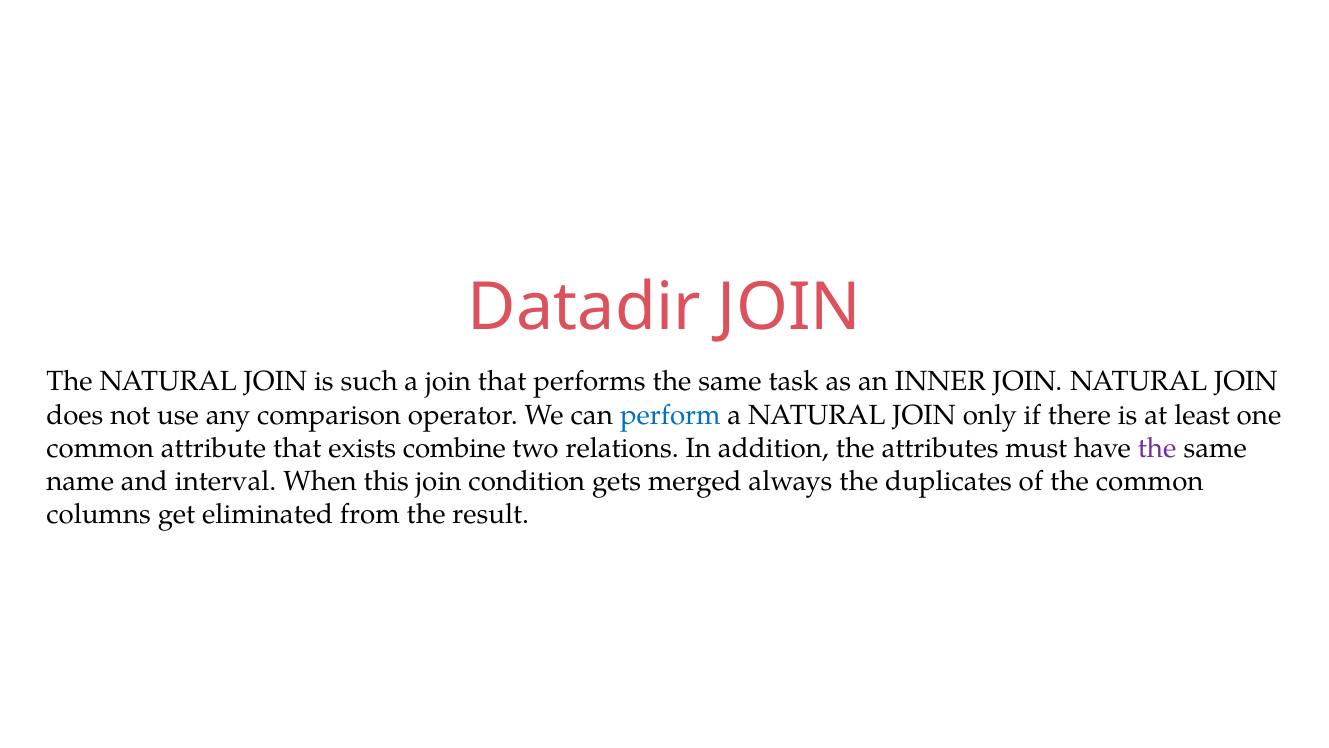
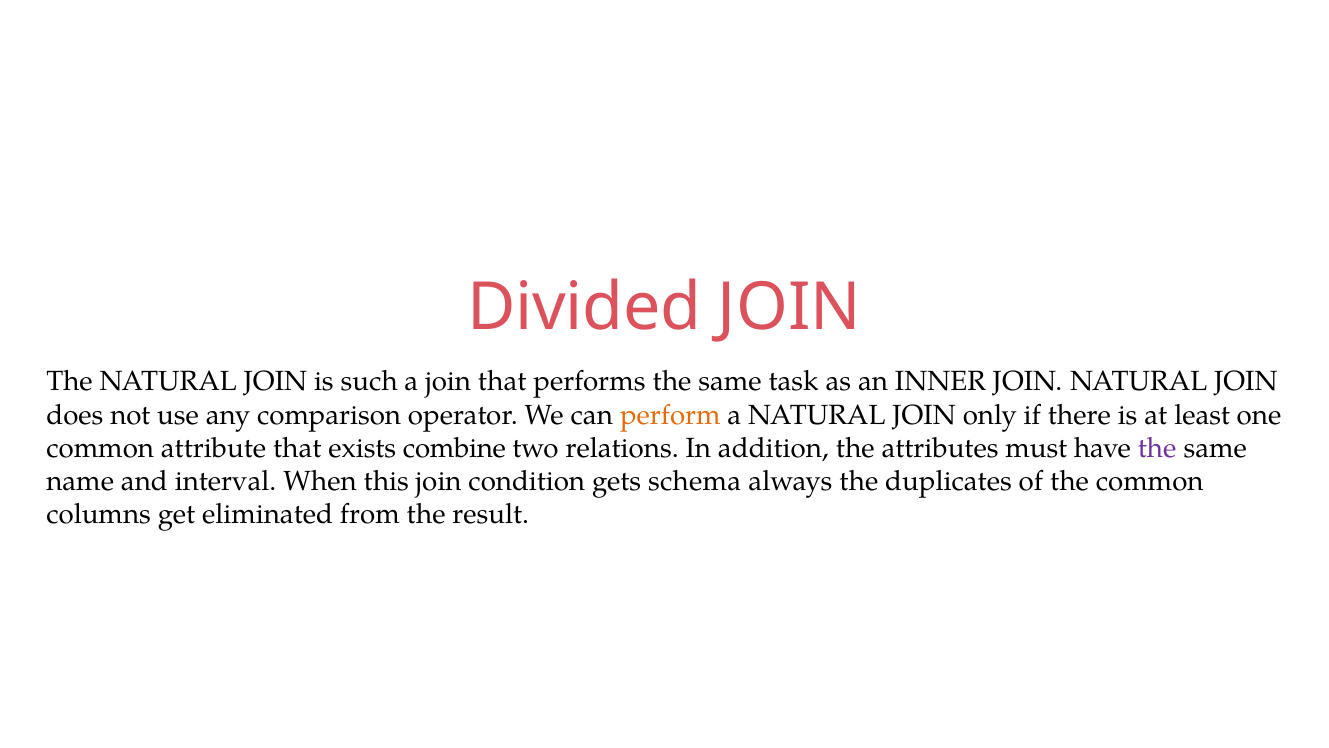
Datadir: Datadir -> Divided
perform colour: blue -> orange
merged: merged -> schema
